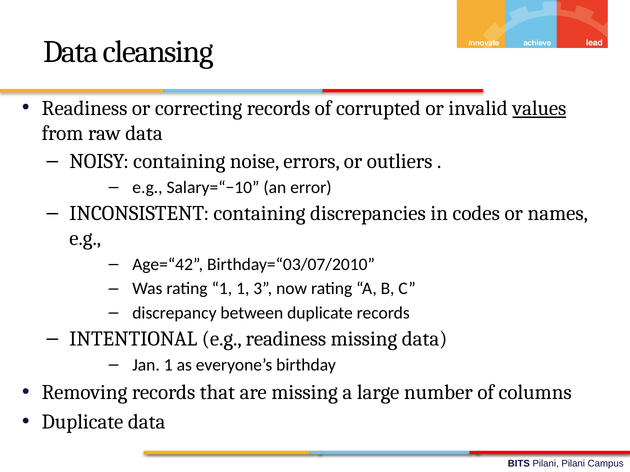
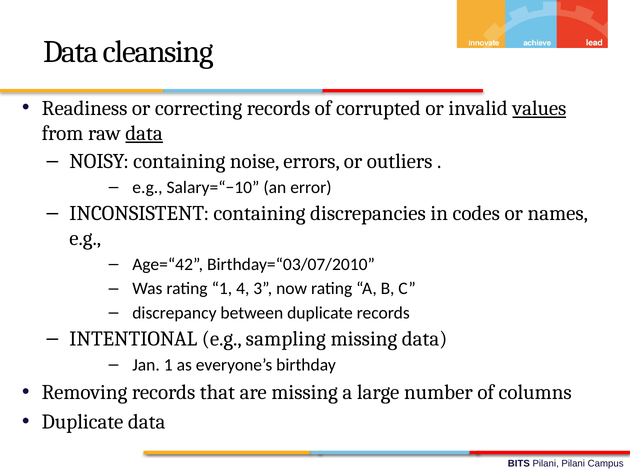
data at (144, 133) underline: none -> present
1 1: 1 -> 4
e.g readiness: readiness -> sampling
